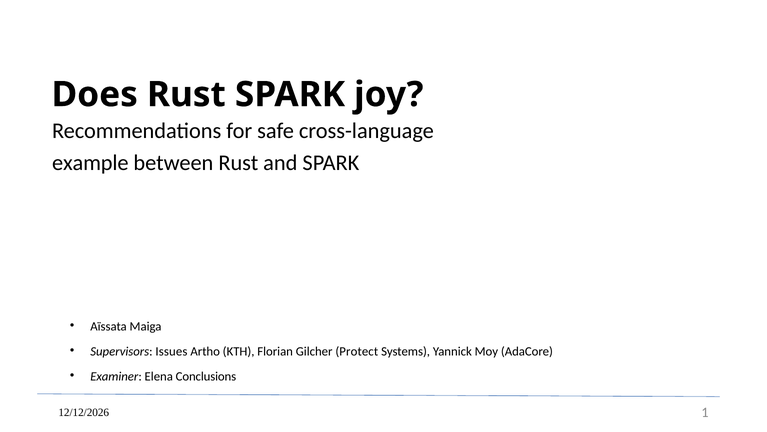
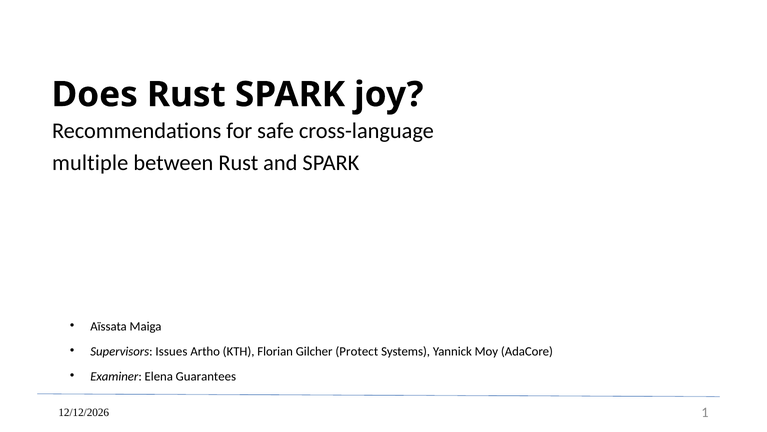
example: example -> multiple
Conclusions: Conclusions -> Guarantees
